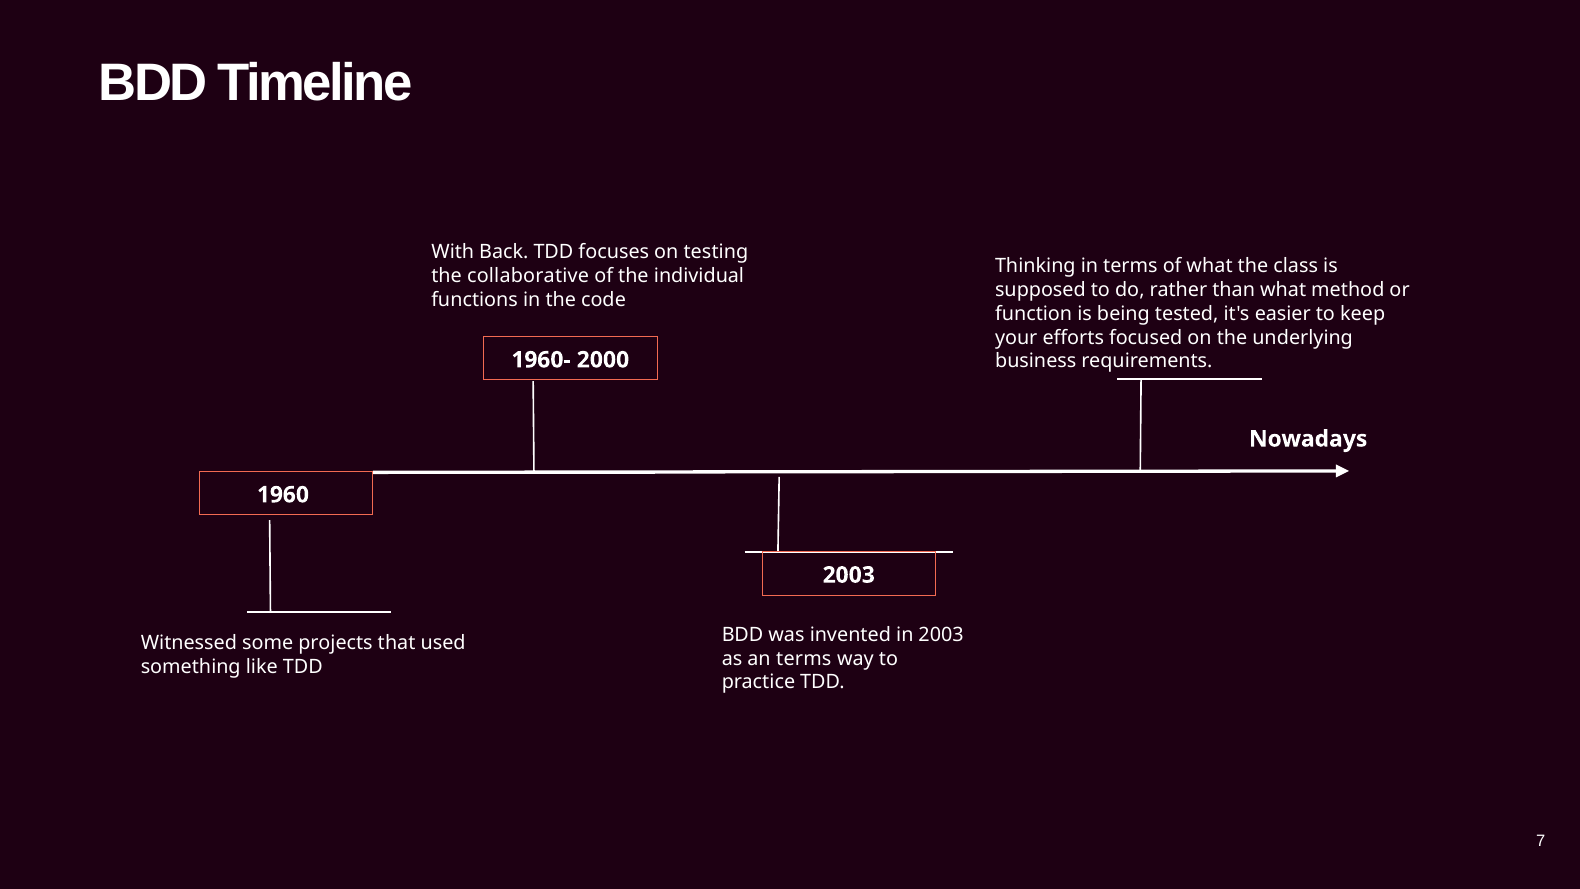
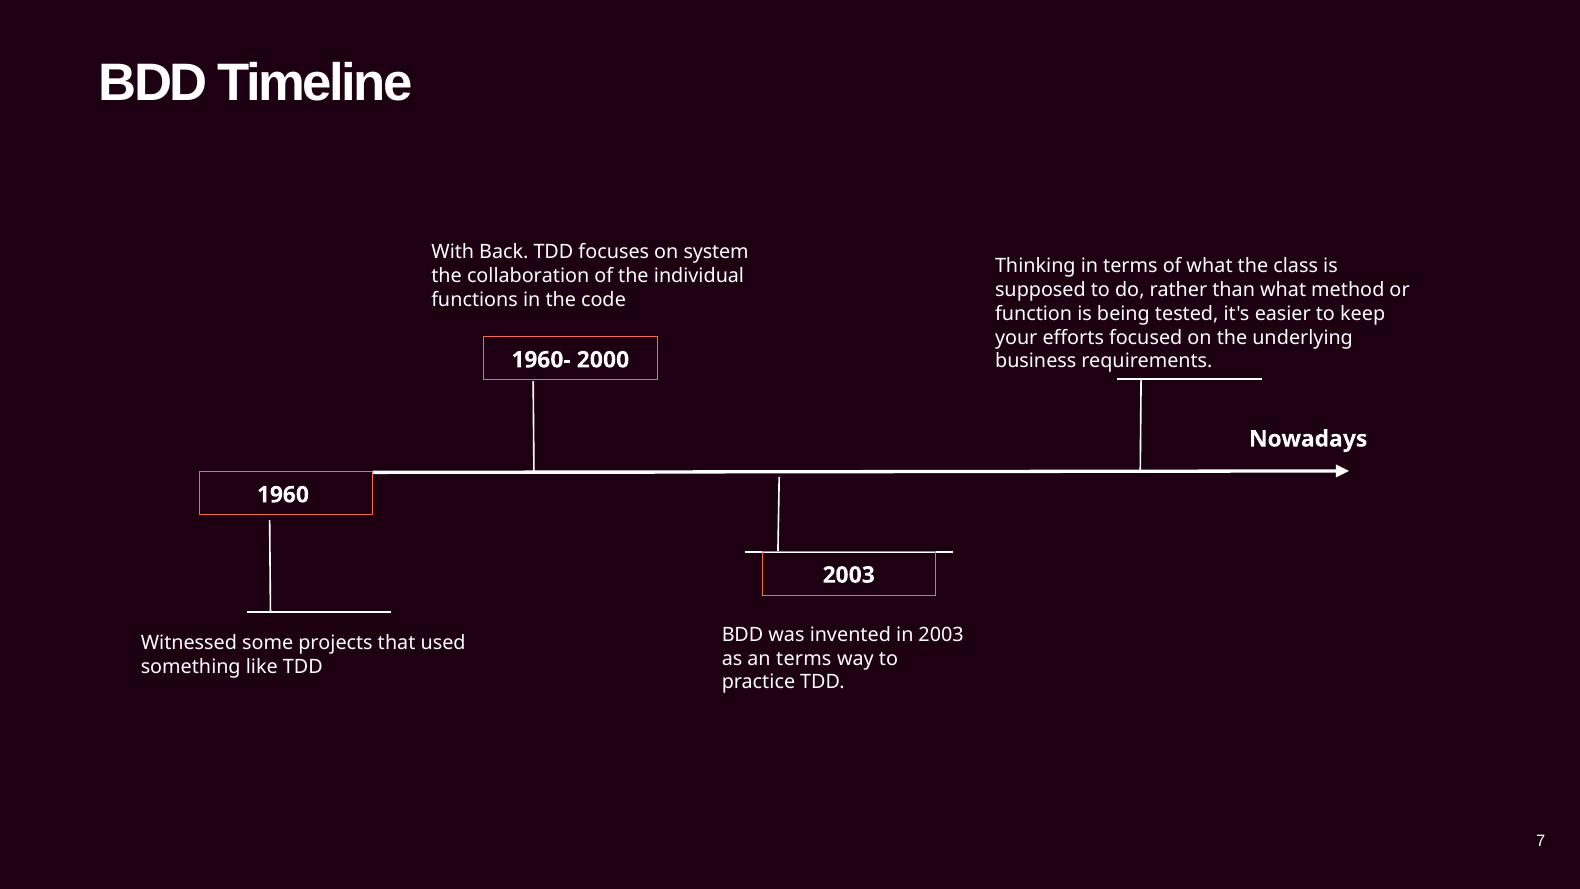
testing: testing -> system
collaborative: collaborative -> collaboration
